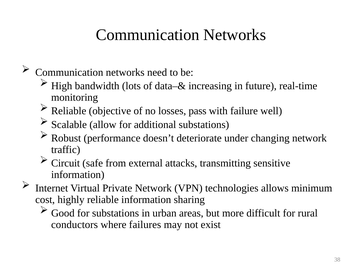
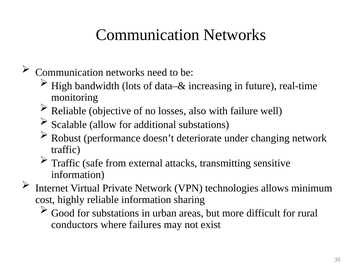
pass: pass -> also
Circuit at (66, 163): Circuit -> Traffic
